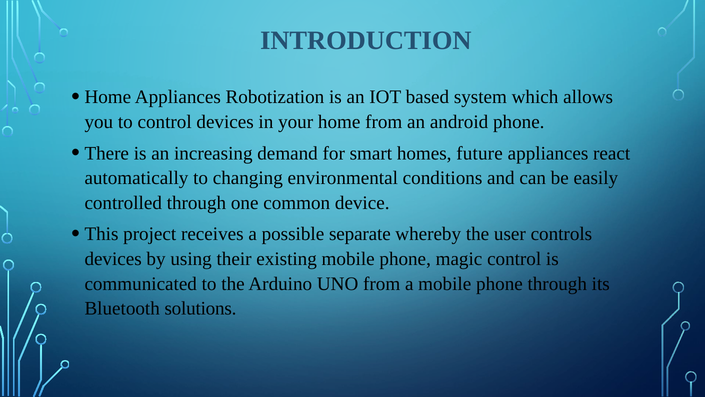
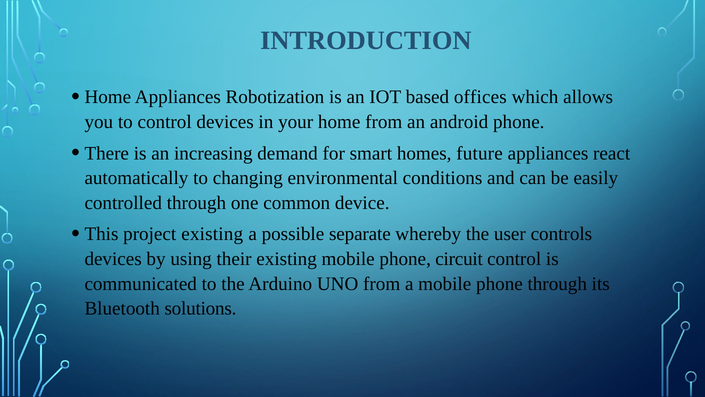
system: system -> offices
project receives: receives -> existing
magic: magic -> circuit
